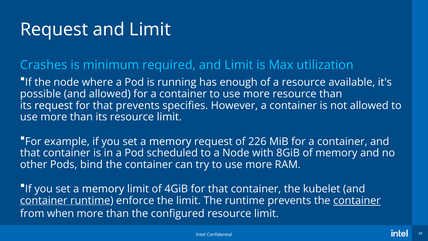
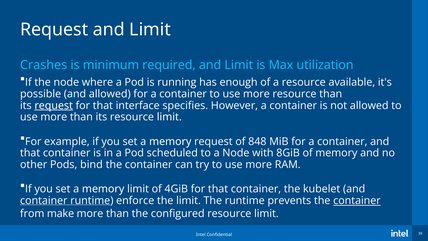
request at (54, 105) underline: none -> present
that prevents: prevents -> interface
226: 226 -> 848
when: when -> make
